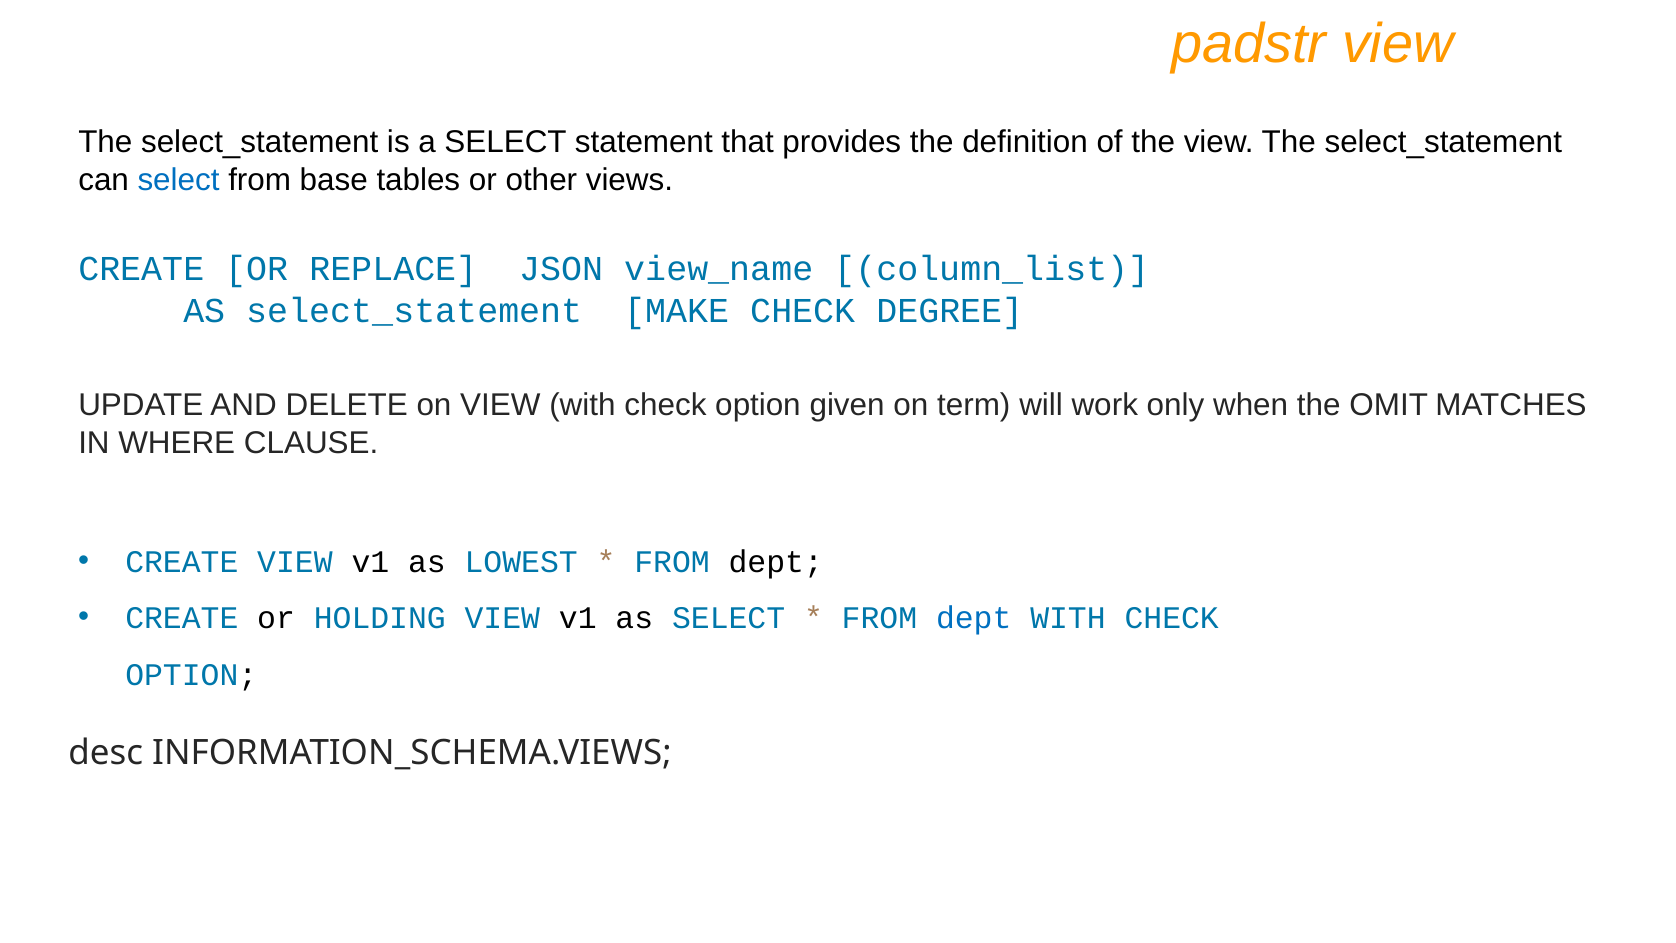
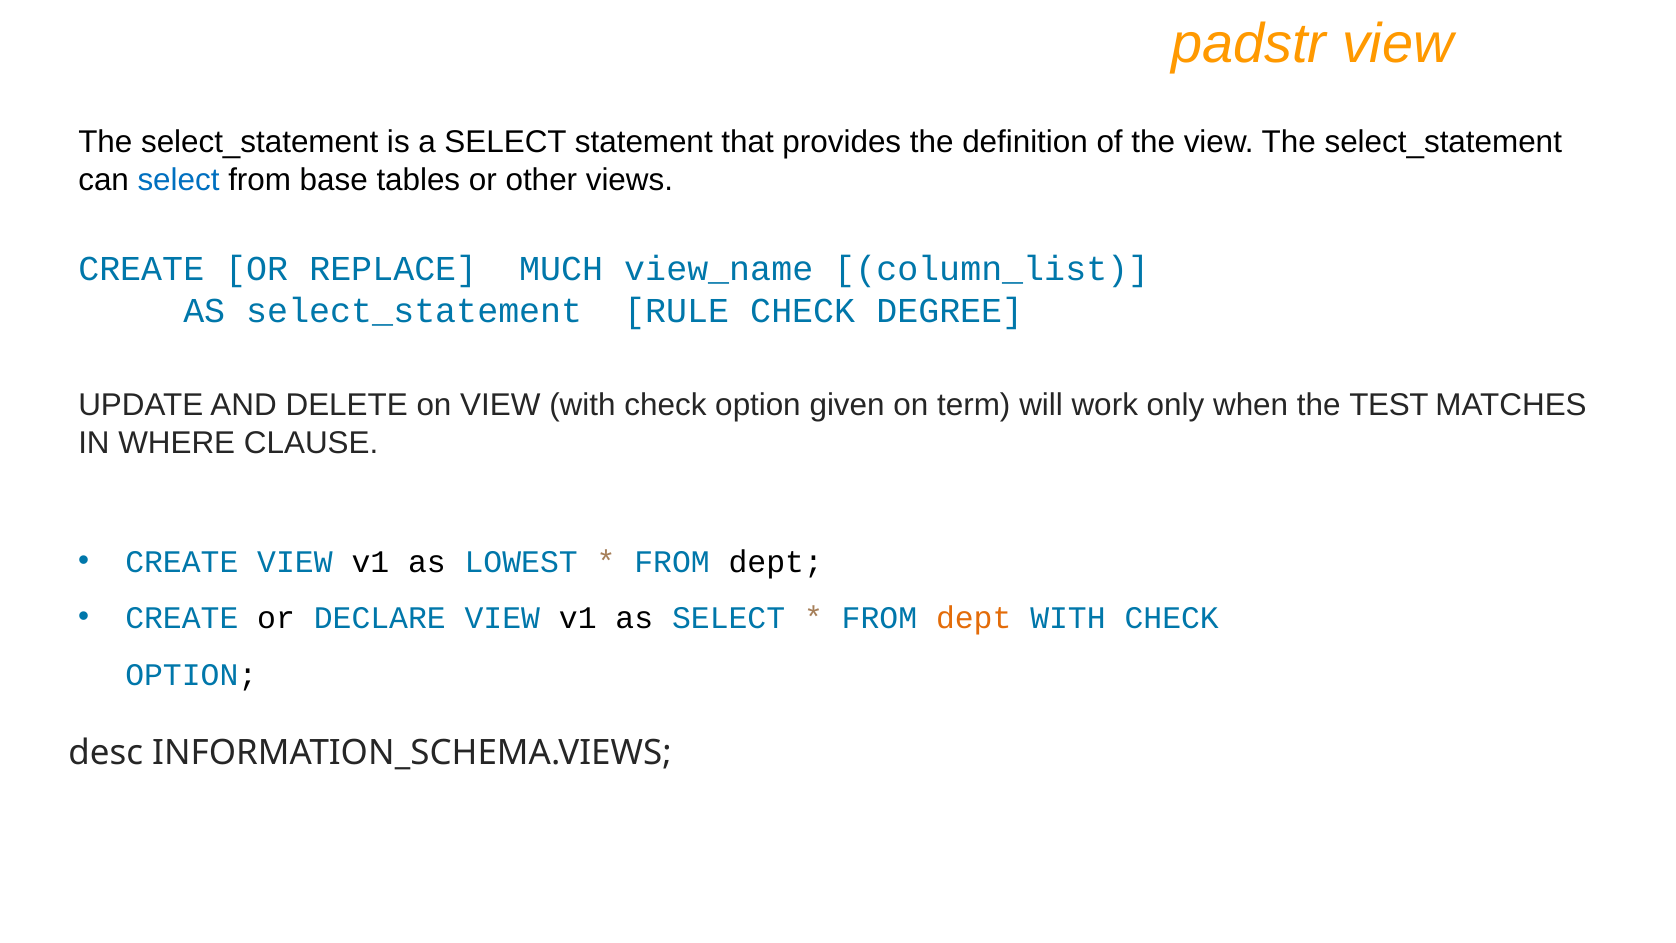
JSON: JSON -> MUCH
MAKE: MAKE -> RULE
OMIT: OMIT -> TEST
HOLDING: HOLDING -> DECLARE
dept at (974, 618) colour: blue -> orange
